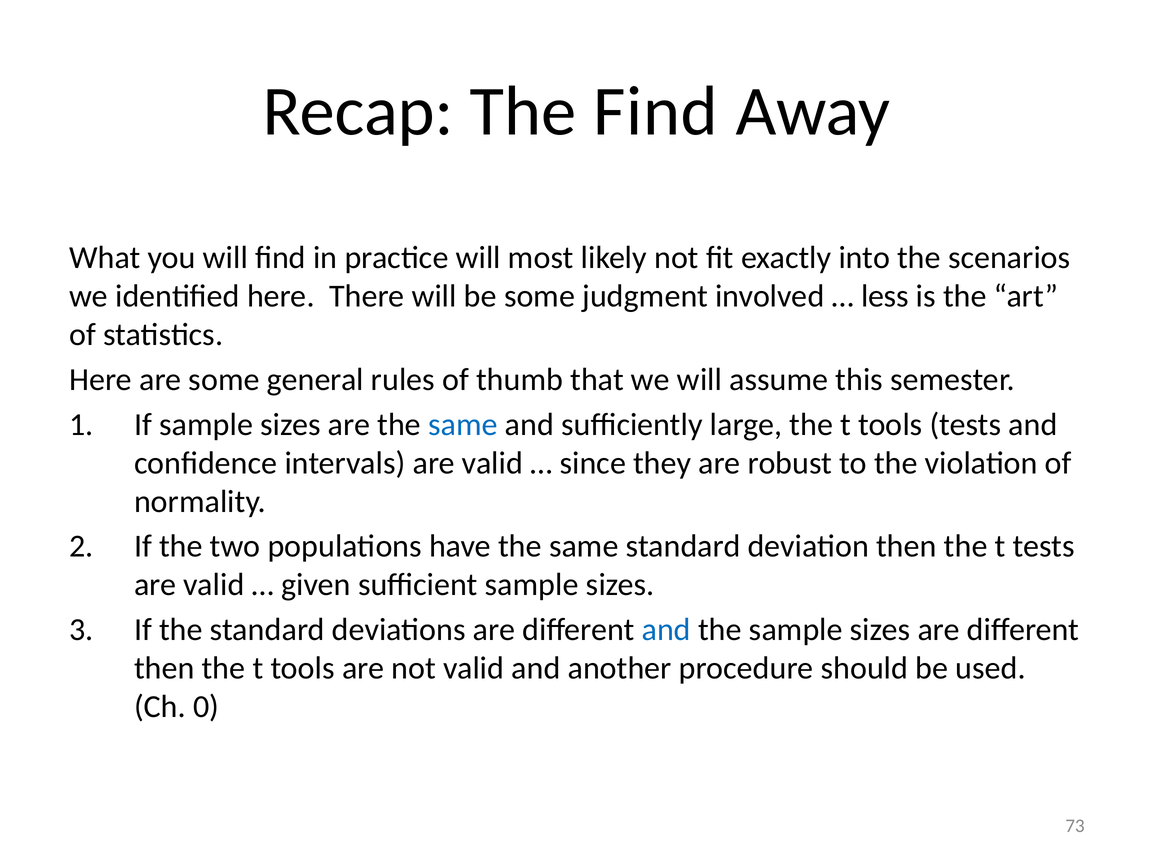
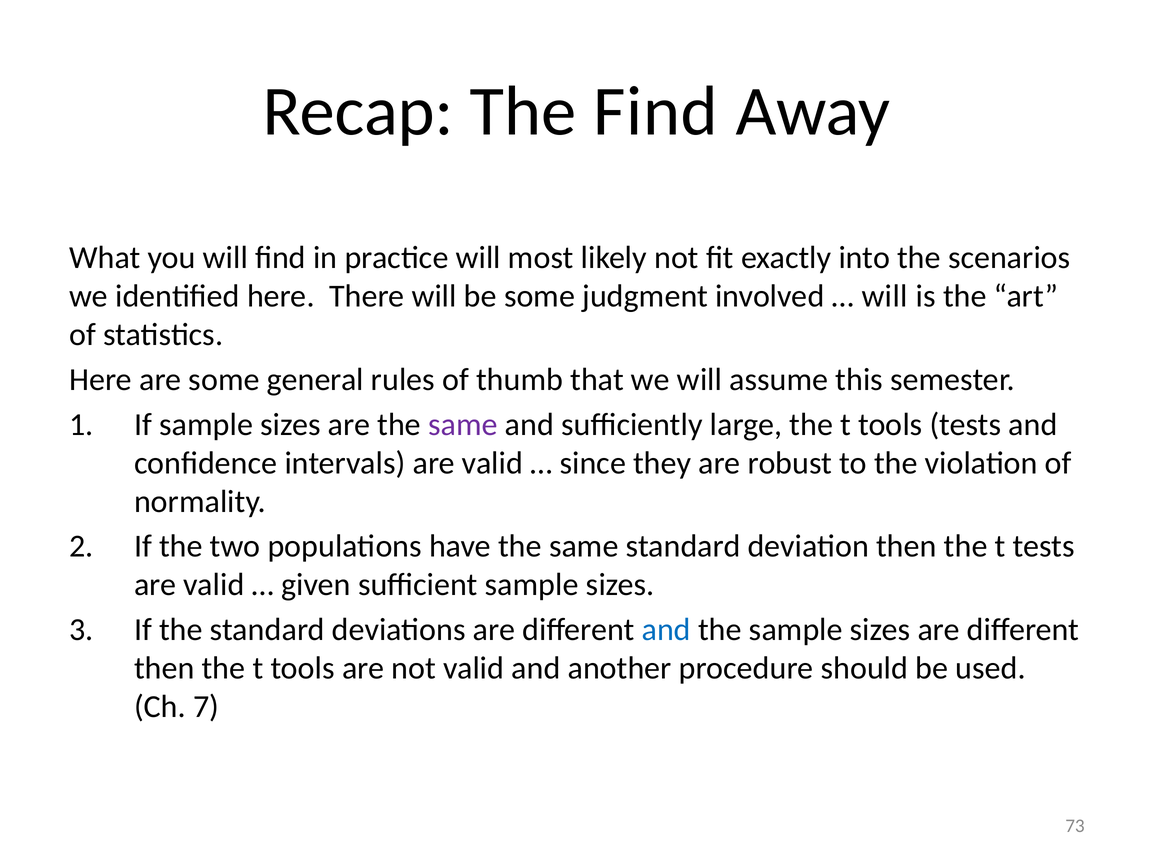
less at (885, 297): less -> will
same at (463, 425) colour: blue -> purple
0: 0 -> 7
